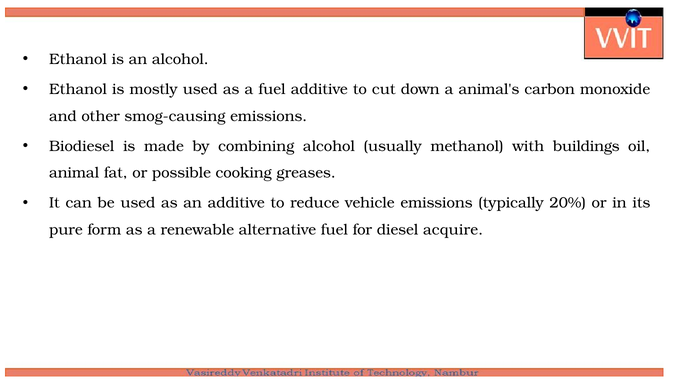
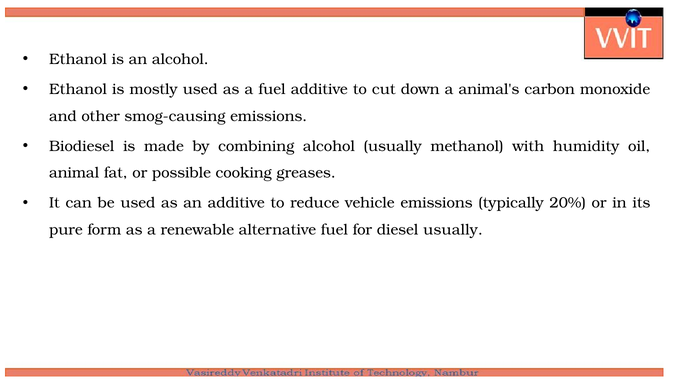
buildings: buildings -> humidity
diesel acquire: acquire -> usually
